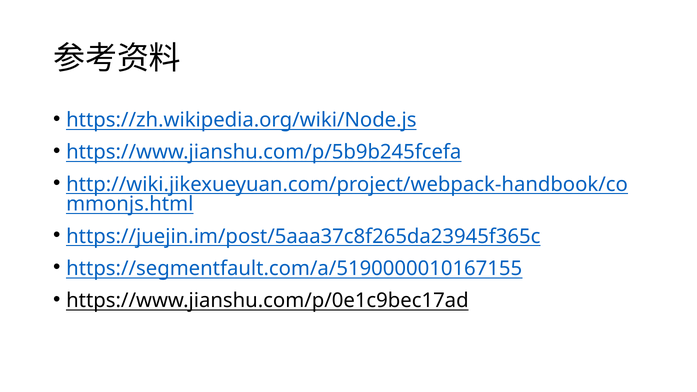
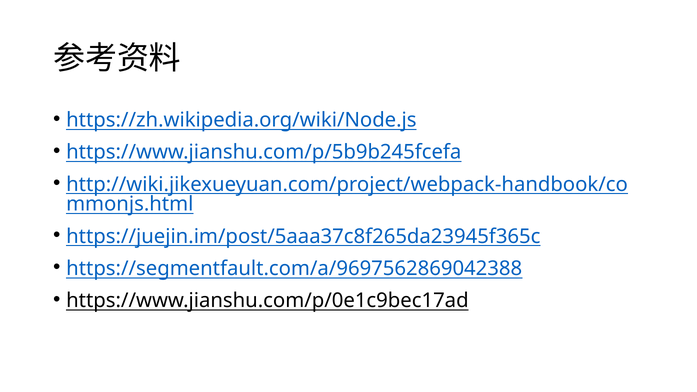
https://segmentfault.com/a/5190000010167155: https://segmentfault.com/a/5190000010167155 -> https://segmentfault.com/a/9697562869042388
